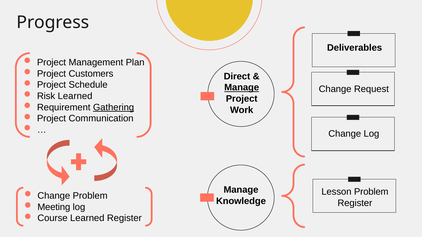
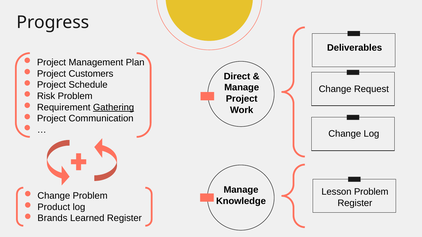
Manage at (242, 88) underline: present -> none
Risk Learned: Learned -> Problem
Meeting: Meeting -> Product
Course: Course -> Brands
